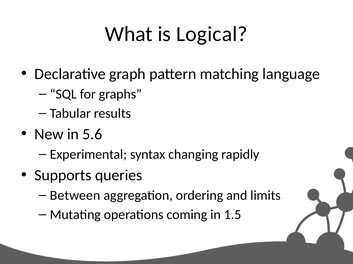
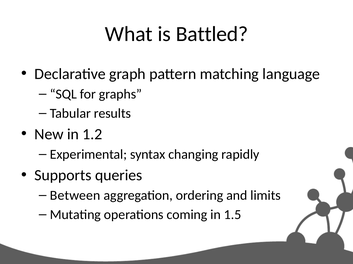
Logical: Logical -> Battled
5.6: 5.6 -> 1.2
